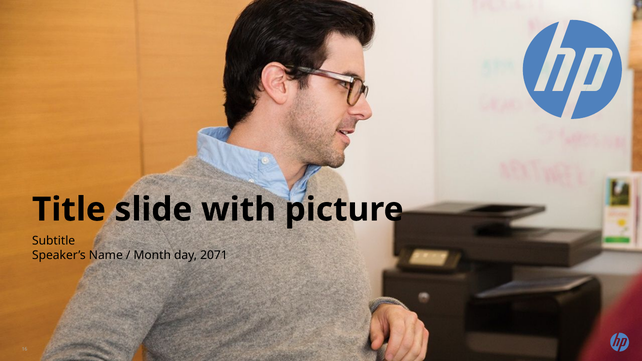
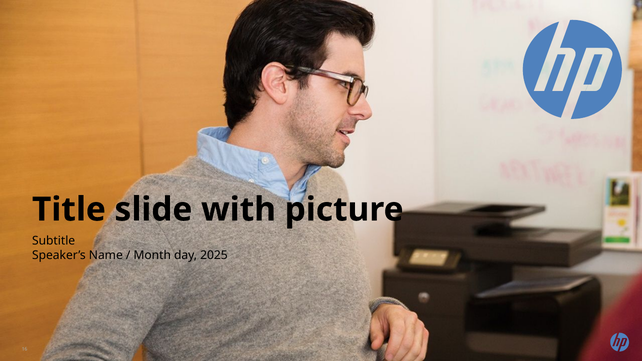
2071: 2071 -> 2025
